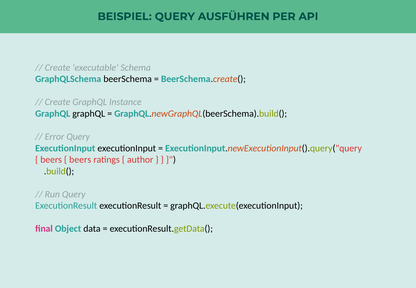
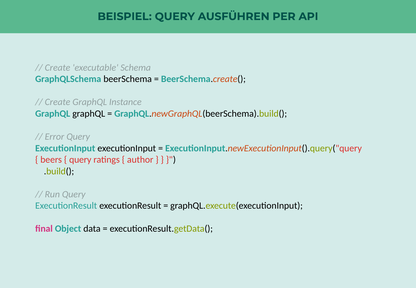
beers at (80, 160): beers -> query
